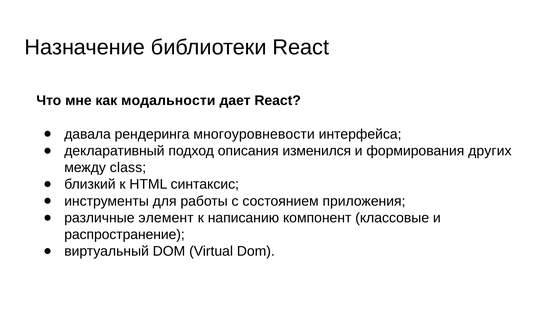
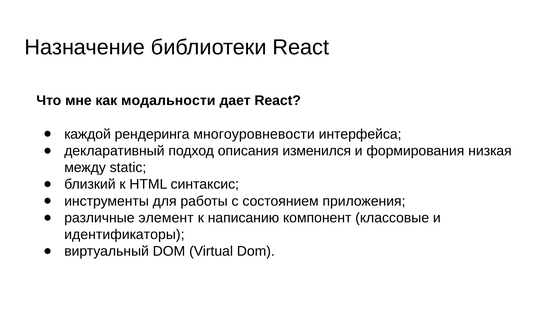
давала: давала -> каждой
других: других -> низкая
class: class -> static
распространение: распространение -> идентификаторы
